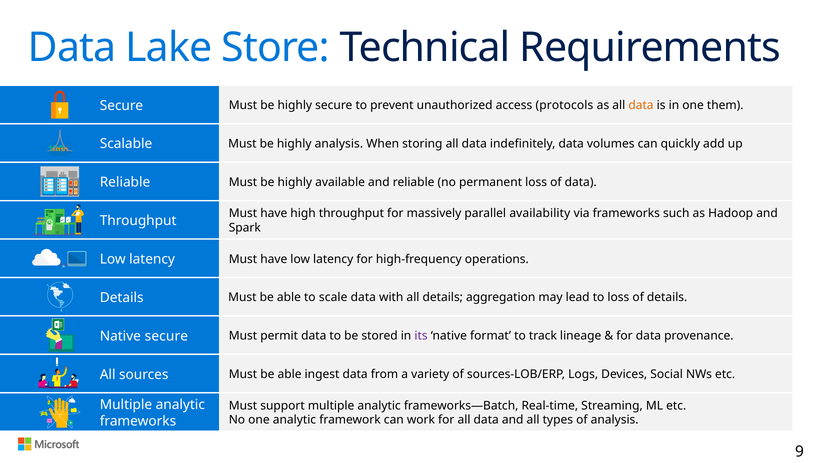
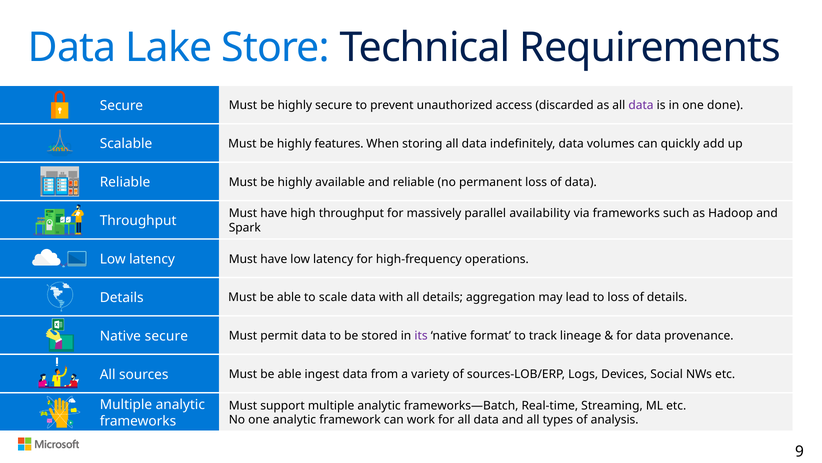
protocols: protocols -> discarded
data at (641, 105) colour: orange -> purple
them: them -> done
highly analysis: analysis -> features
